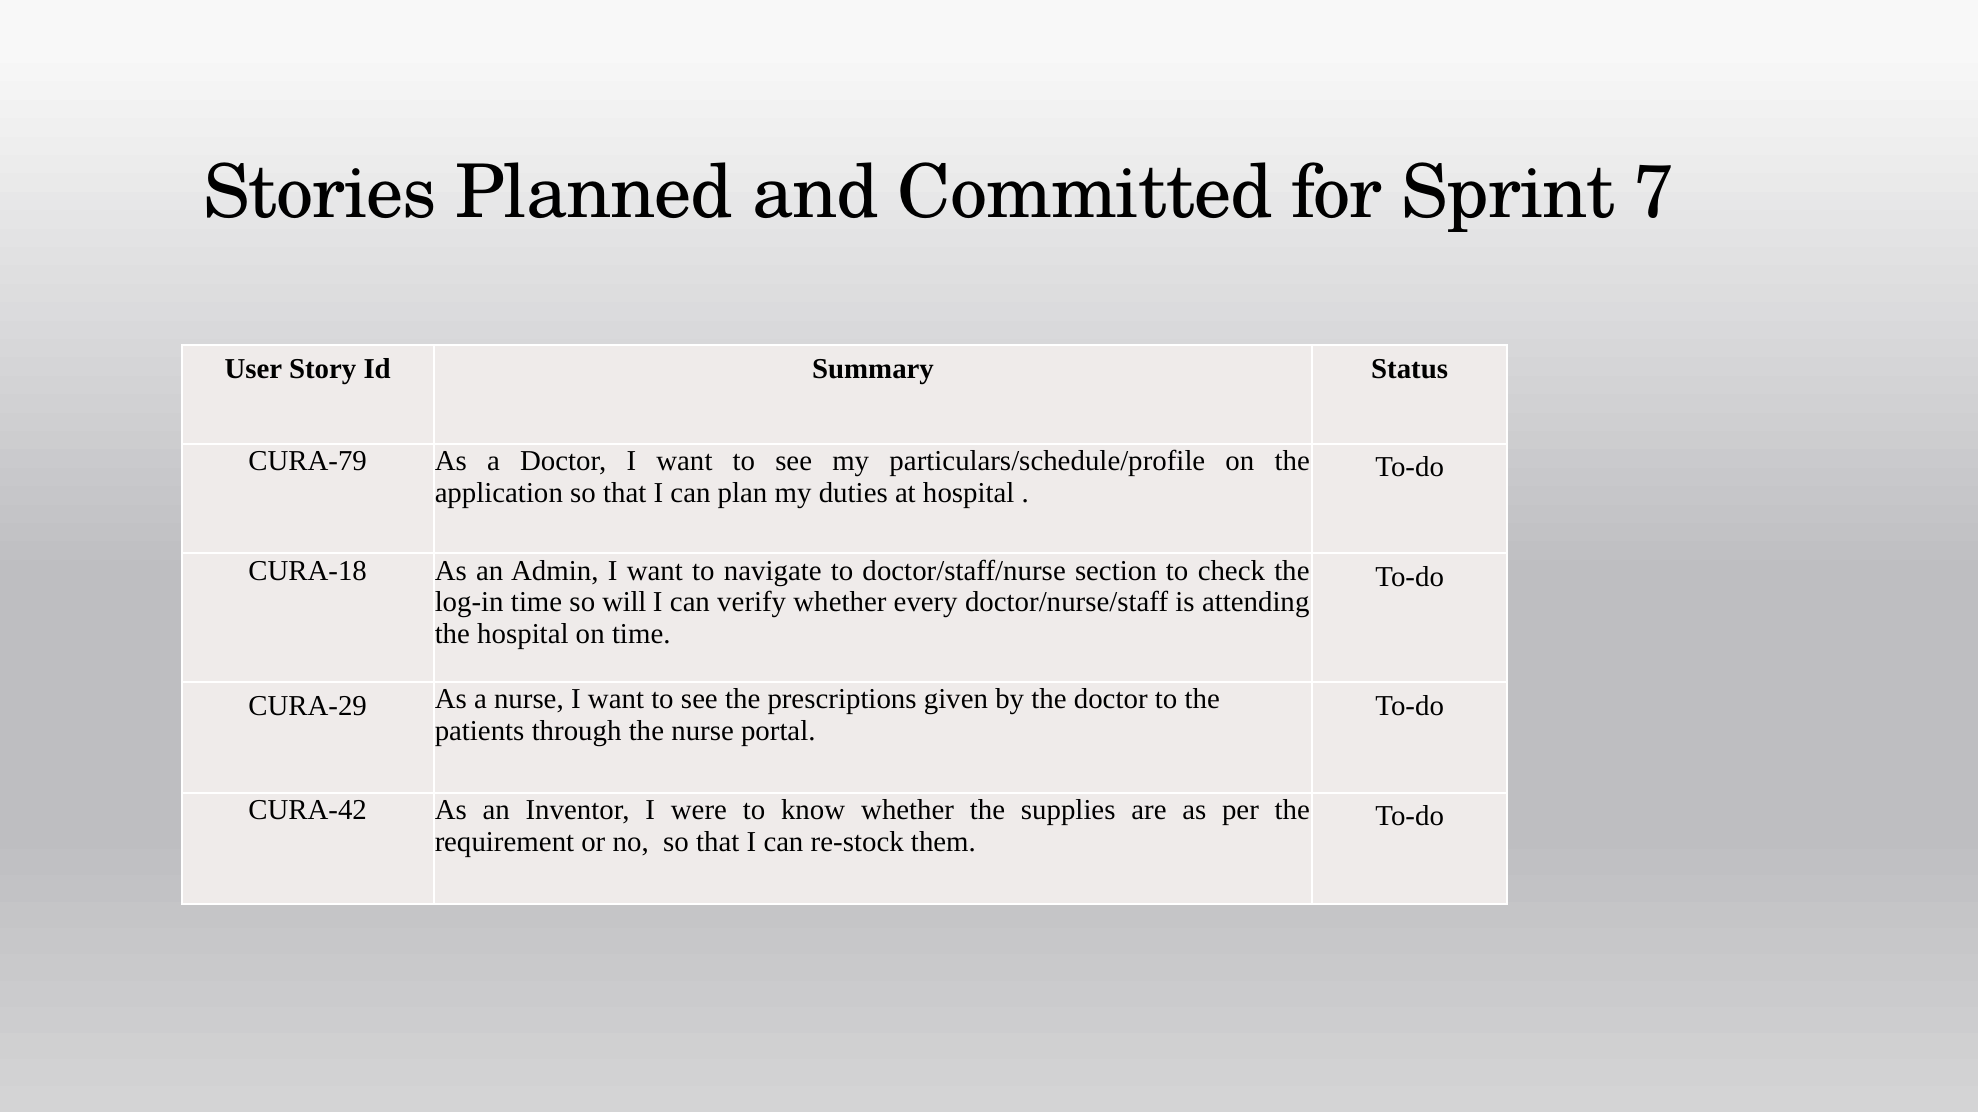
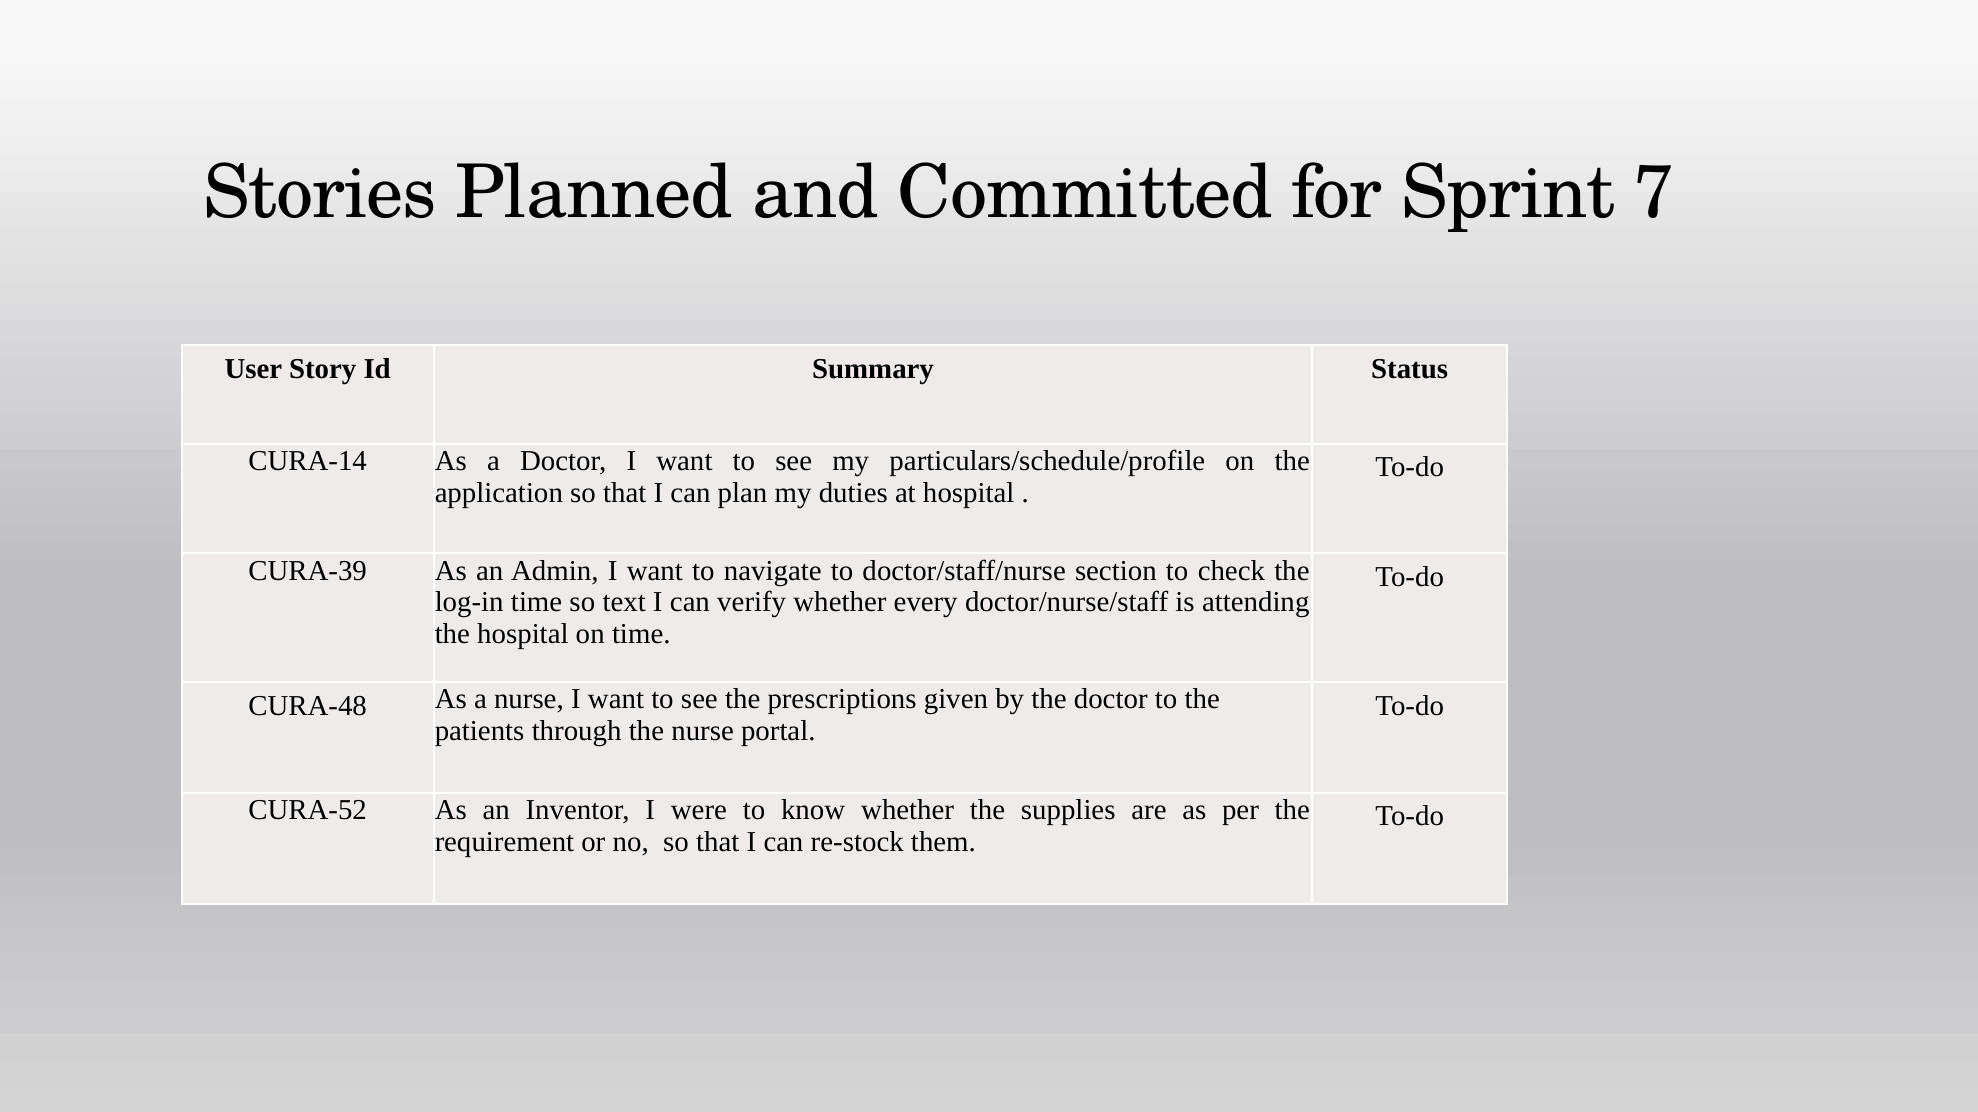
CURA-79: CURA-79 -> CURA-14
CURA-18: CURA-18 -> CURA-39
will: will -> text
CURA-29: CURA-29 -> CURA-48
CURA-42: CURA-42 -> CURA-52
